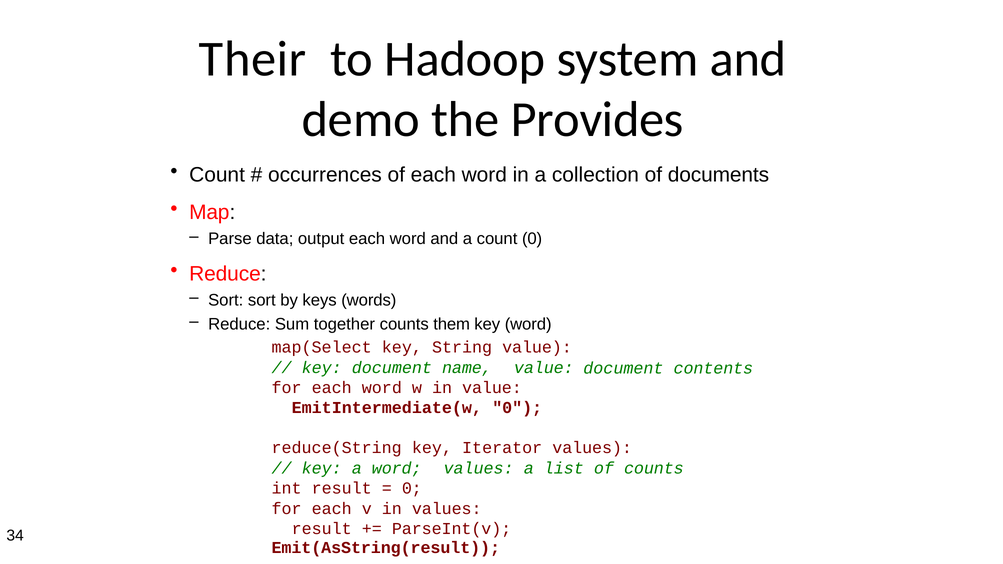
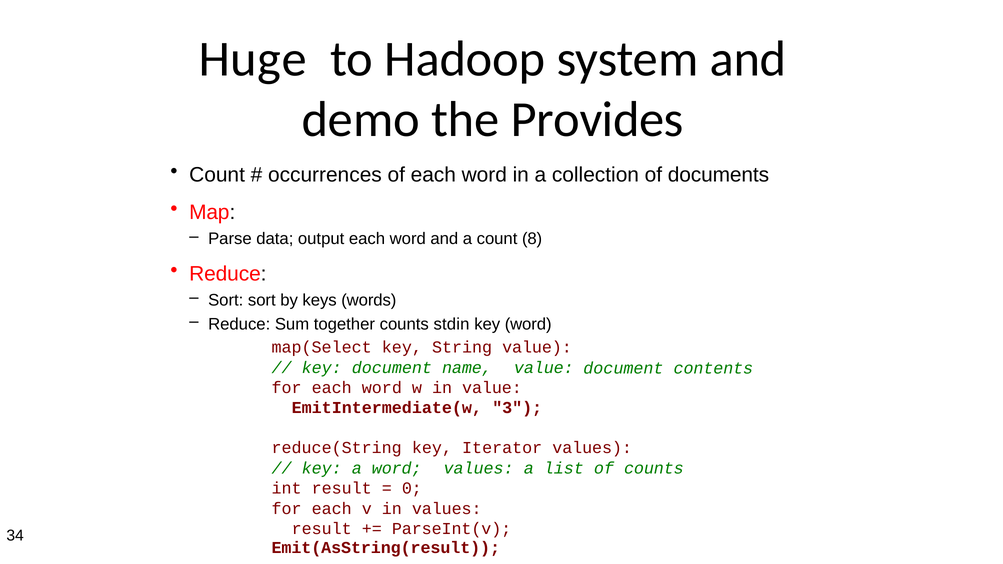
Their: Their -> Huge
count 0: 0 -> 8
them: them -> stdin
EmitIntermediate(w 0: 0 -> 3
